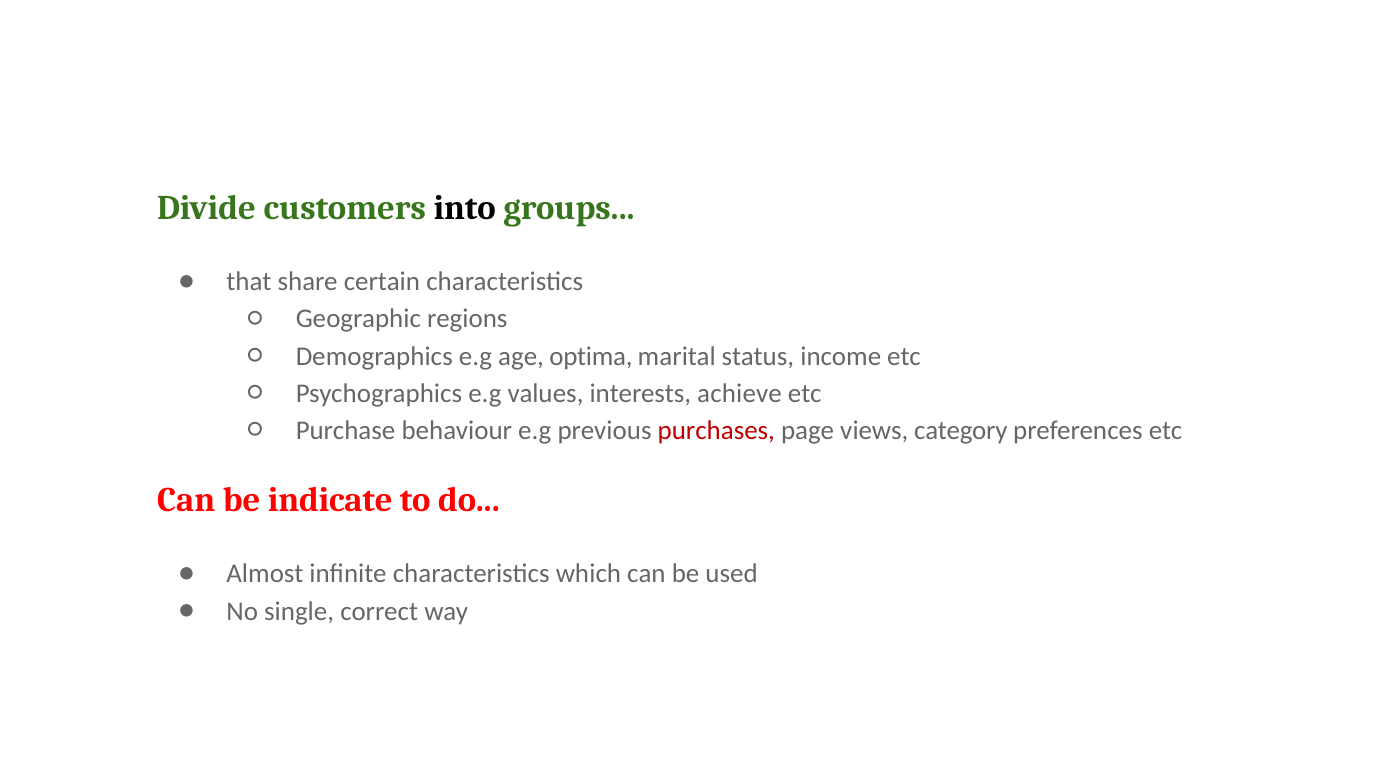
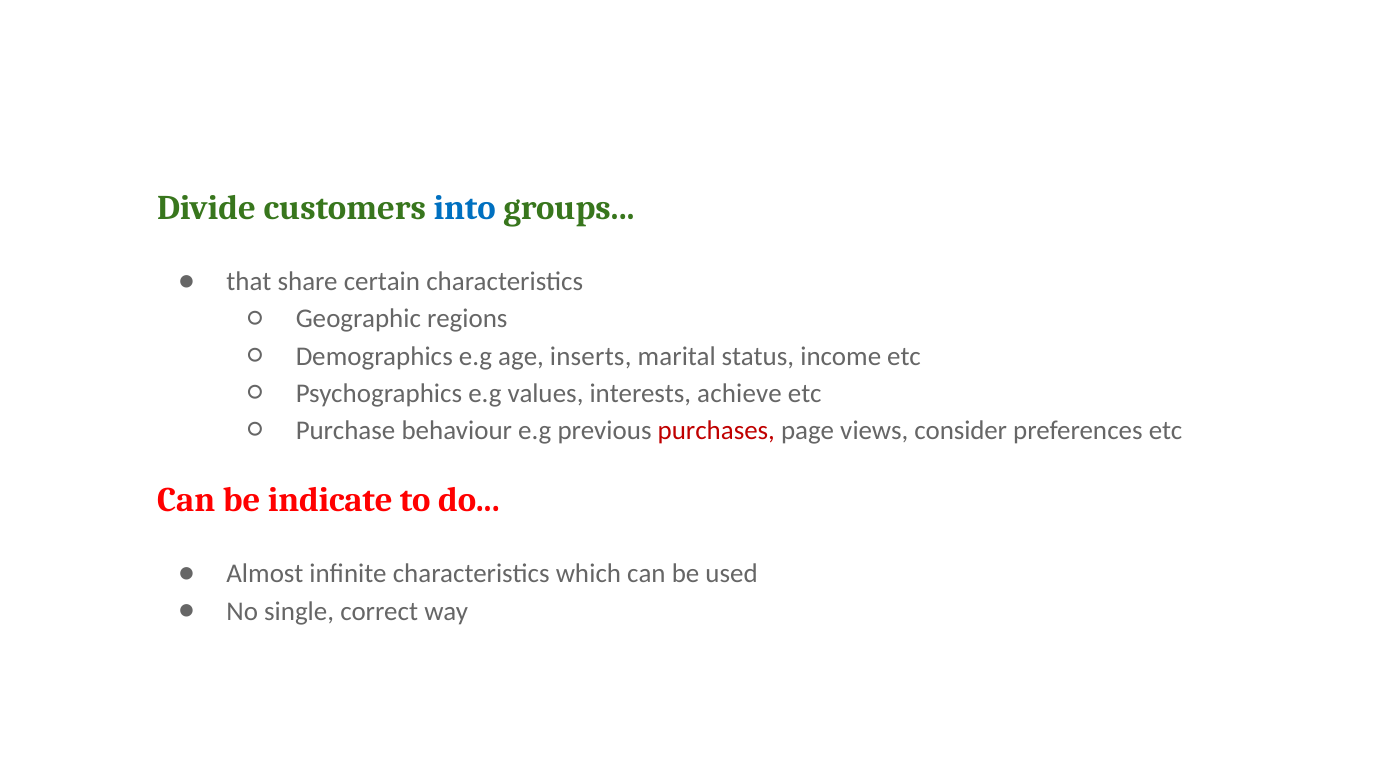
into colour: black -> blue
optima: optima -> inserts
category: category -> consider
